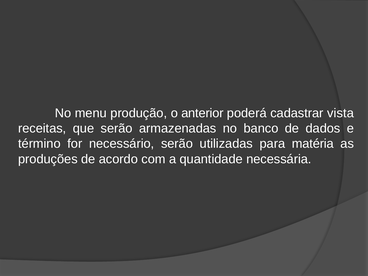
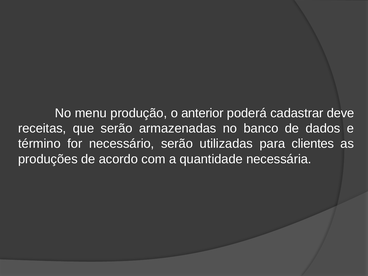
vista: vista -> deve
matéria: matéria -> clientes
